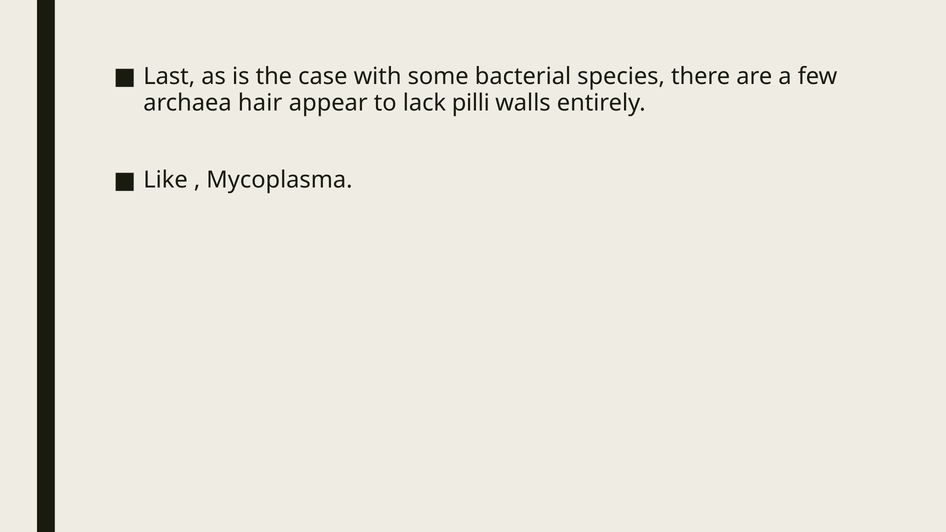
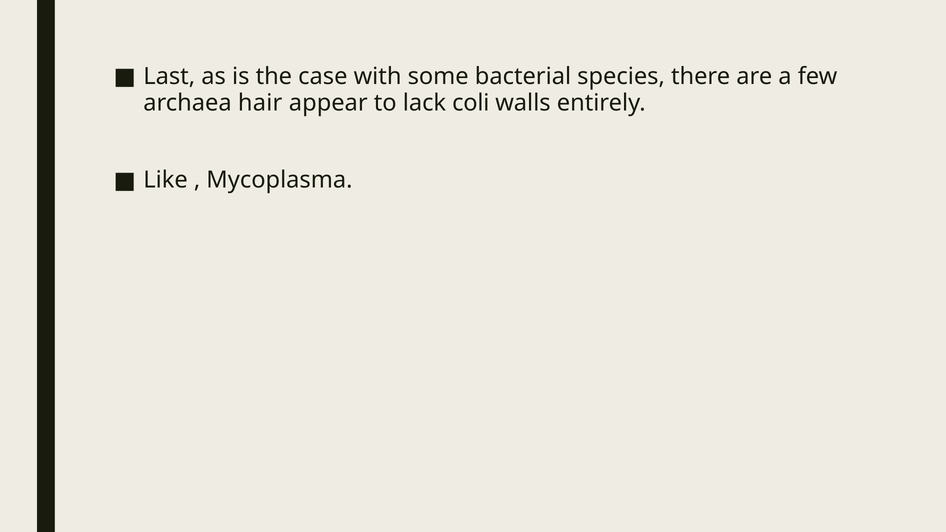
pilli: pilli -> coli
